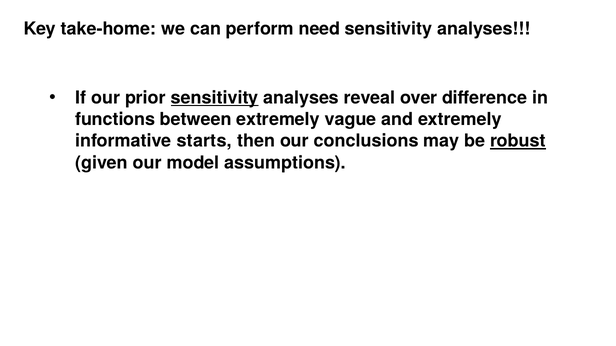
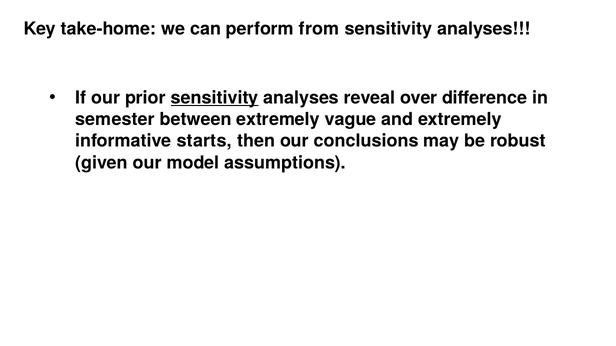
need: need -> from
functions: functions -> semester
robust underline: present -> none
